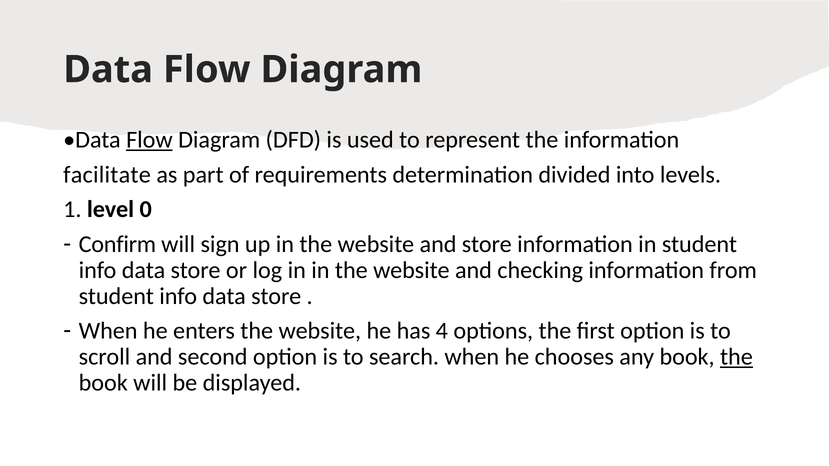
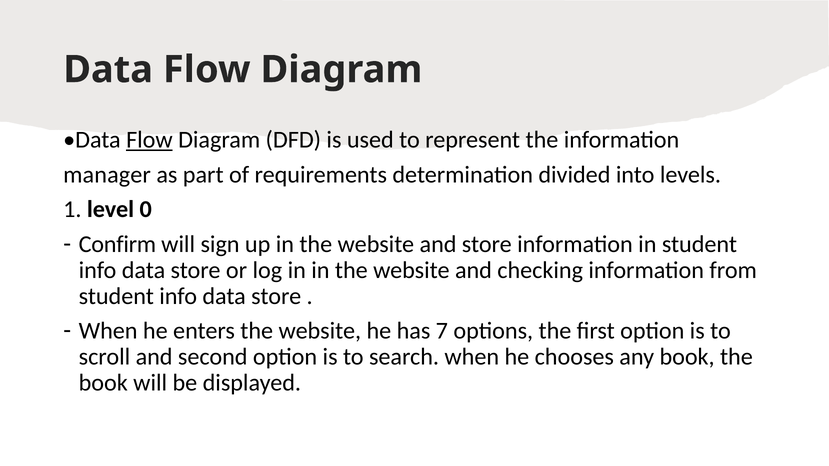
facilitate: facilitate -> manager
4: 4 -> 7
the at (736, 357) underline: present -> none
